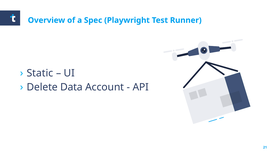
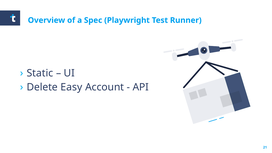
Data: Data -> Easy
